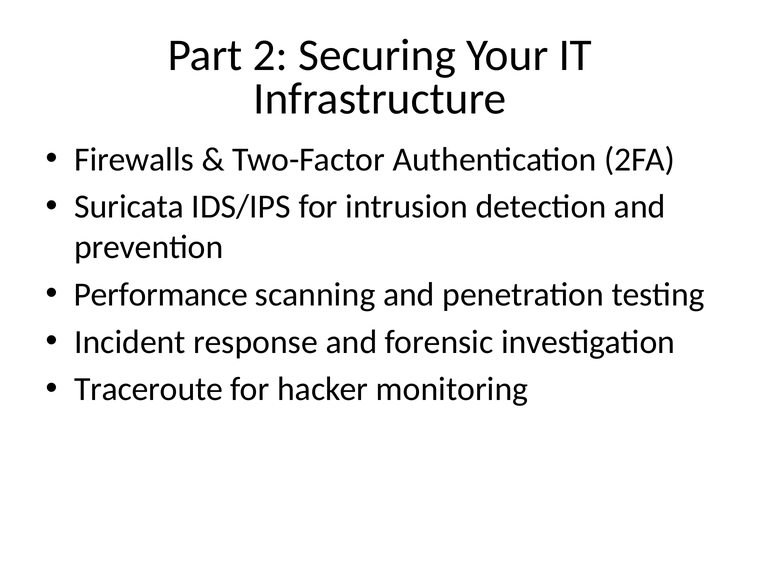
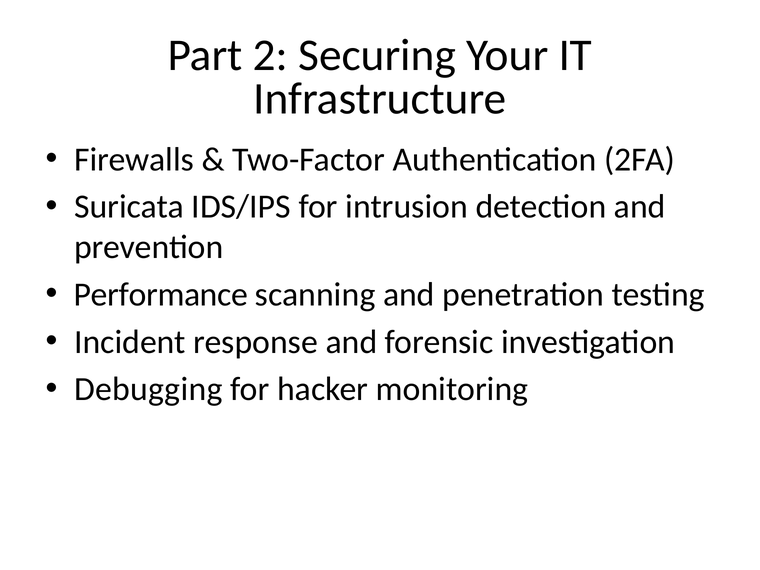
Traceroute: Traceroute -> Debugging
